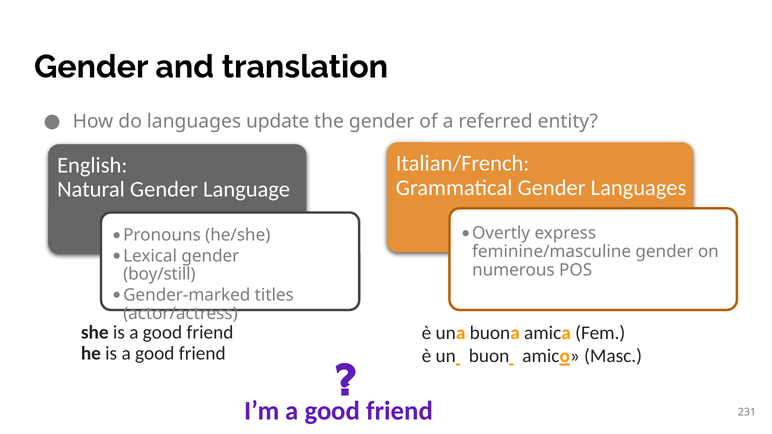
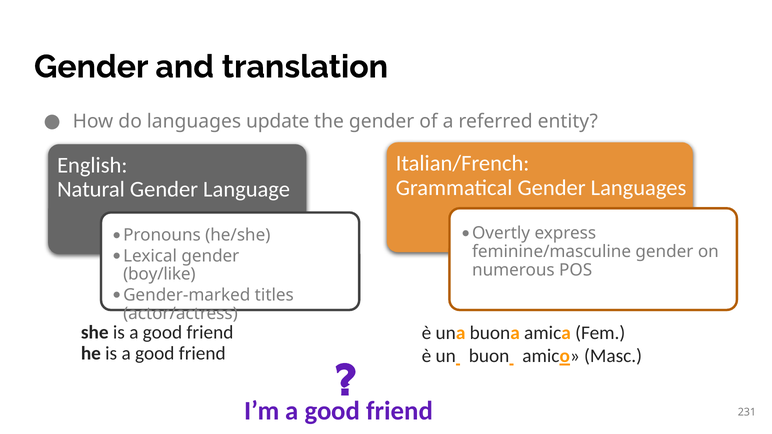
boy/still: boy/still -> boy/like
